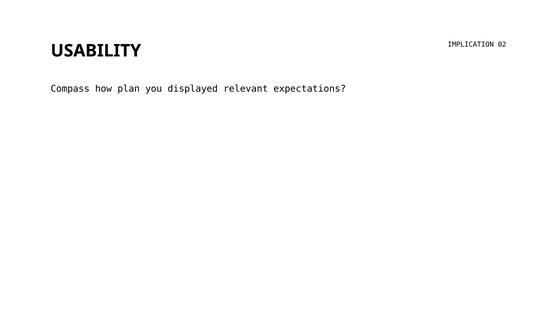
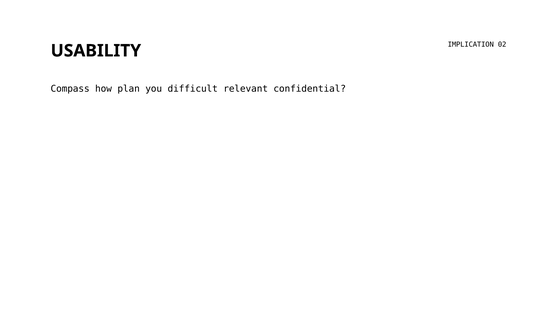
displayed: displayed -> difficult
expectations: expectations -> confidential
